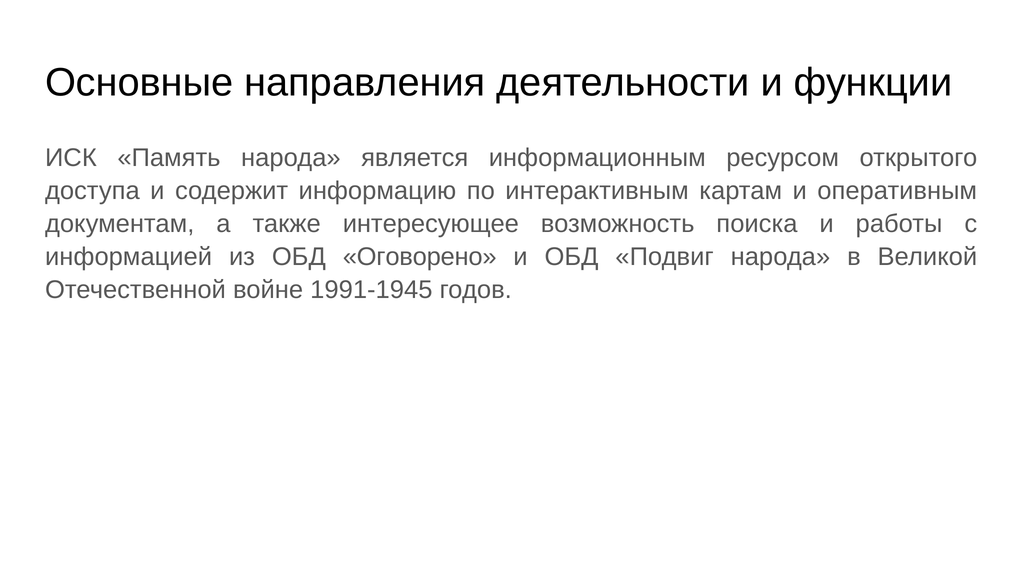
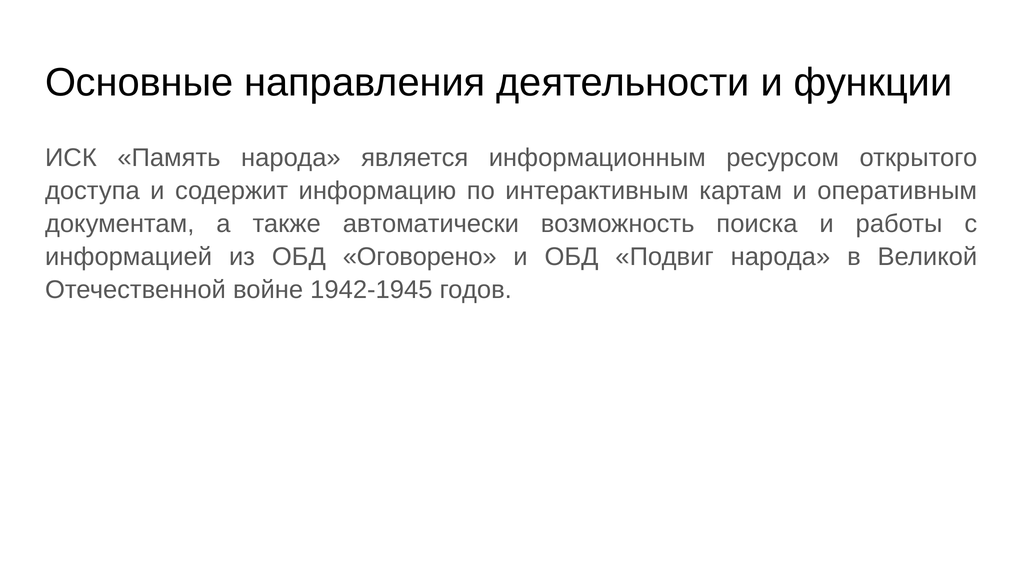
интересующее: интересующее -> автоматически
1991-1945: 1991-1945 -> 1942-1945
